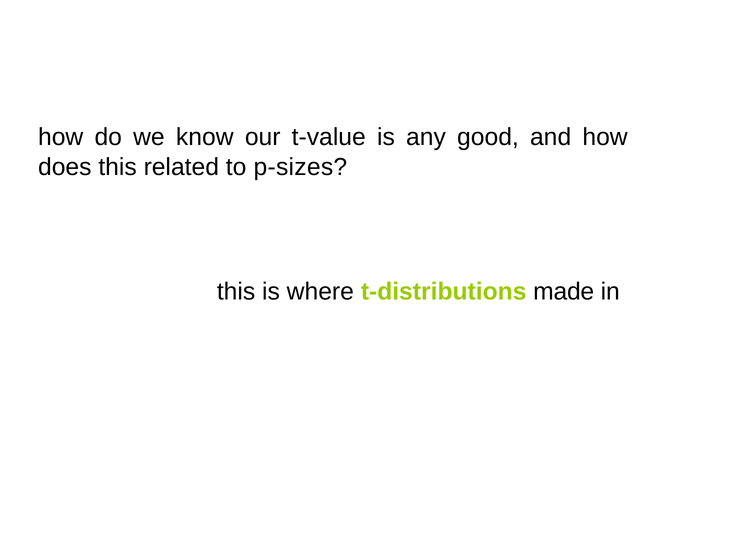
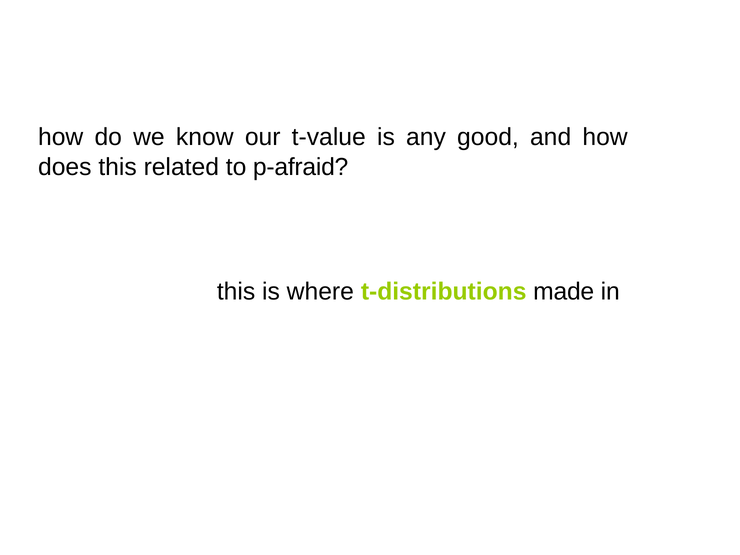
p-sizes: p-sizes -> p-afraid
